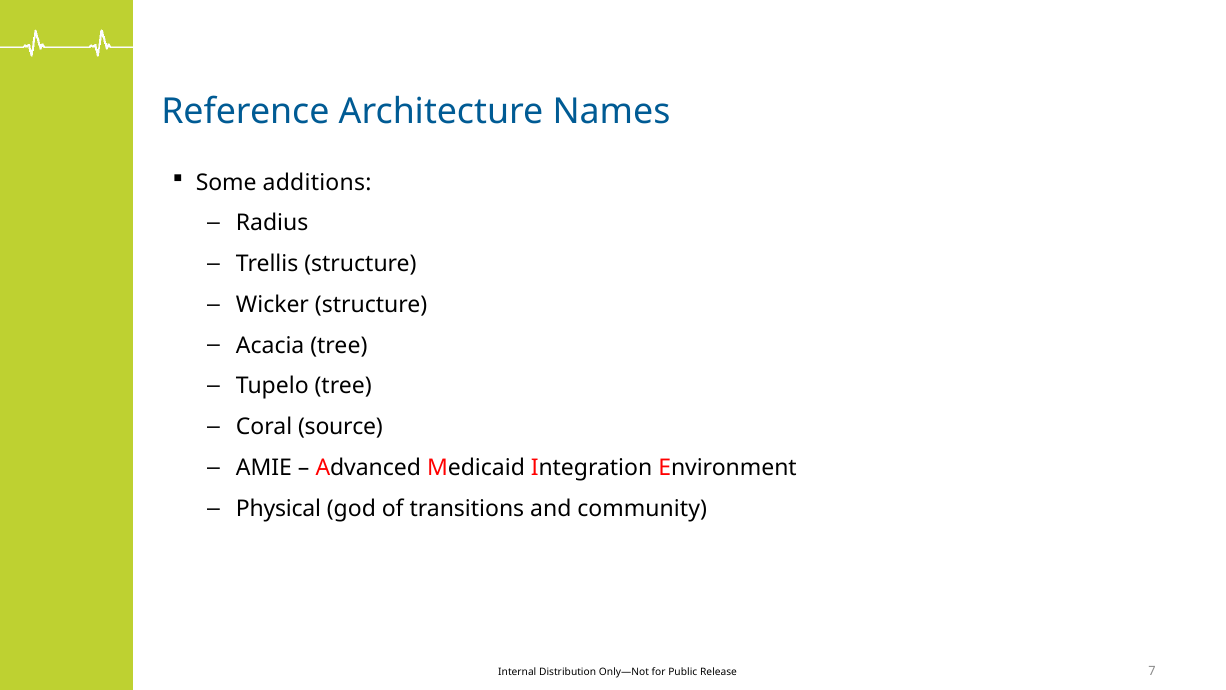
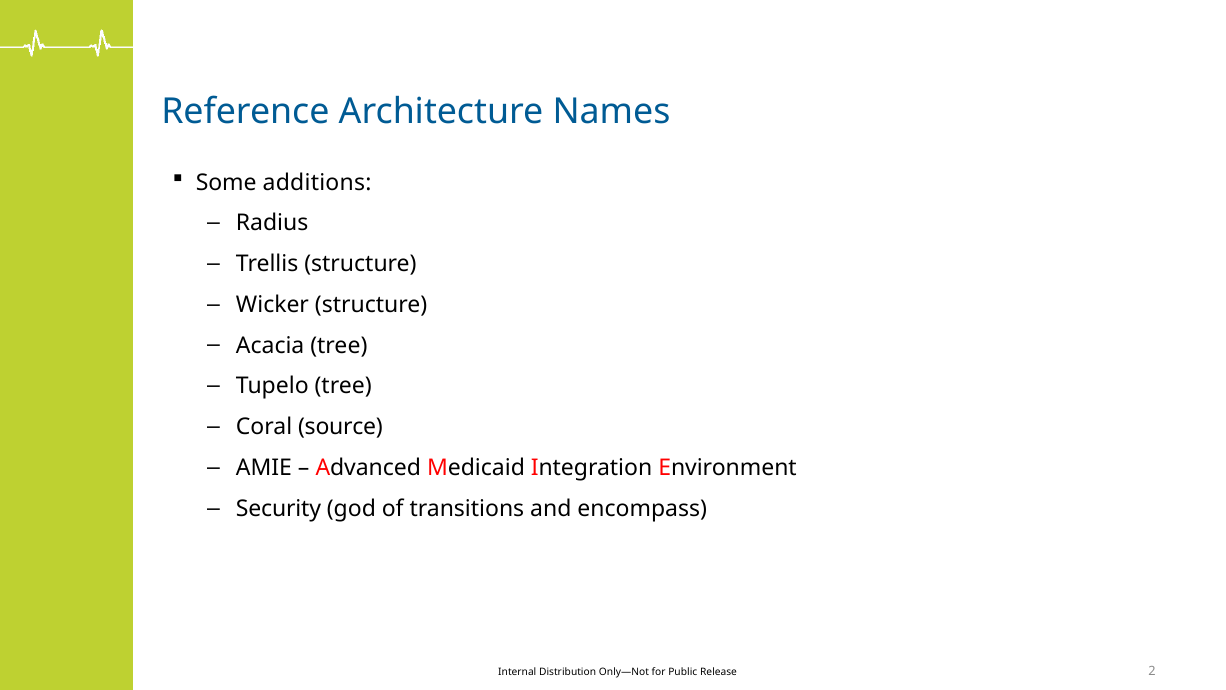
Physical: Physical -> Security
community: community -> encompass
7: 7 -> 2
